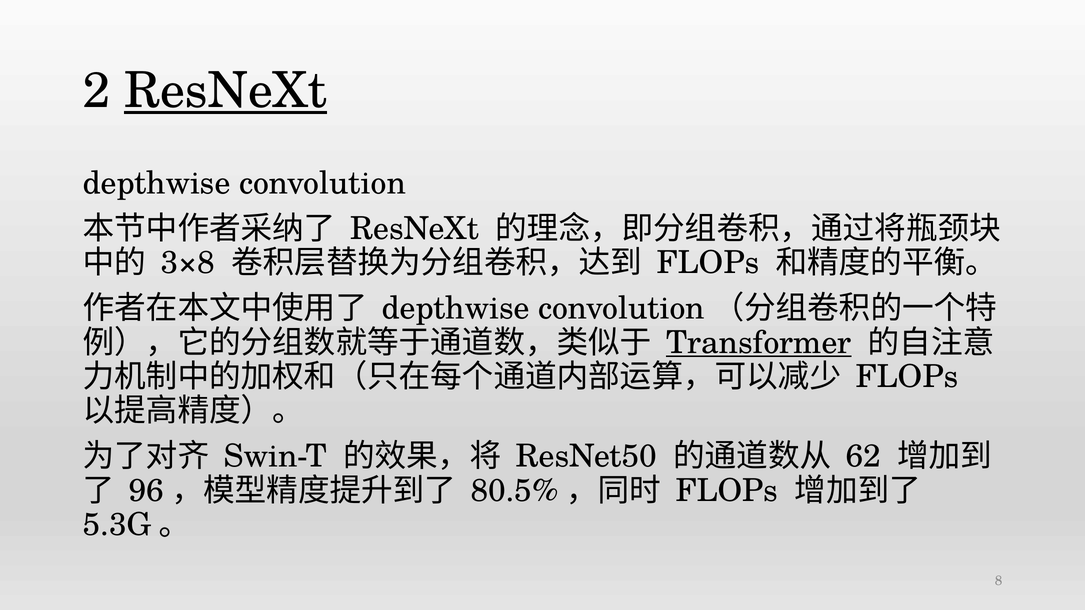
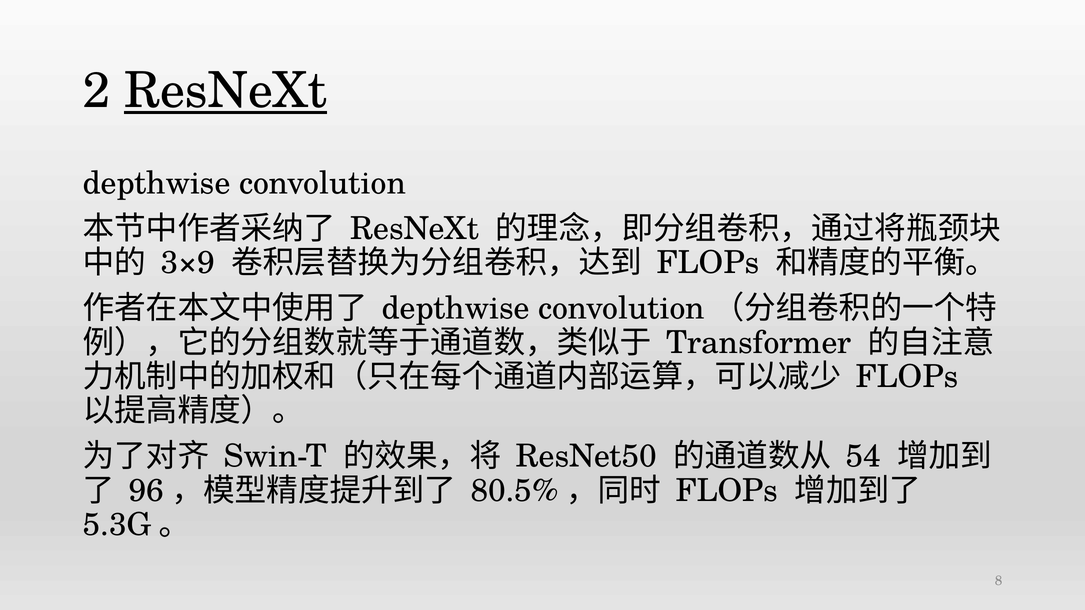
3×8: 3×8 -> 3×9
Transformer underline: present -> none
62: 62 -> 54
